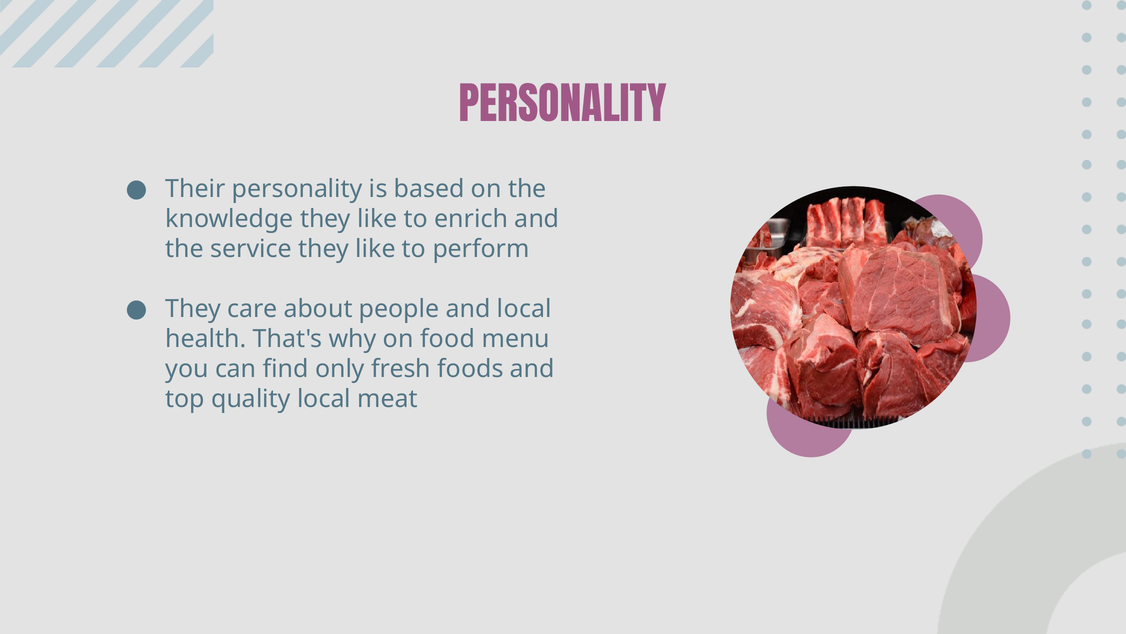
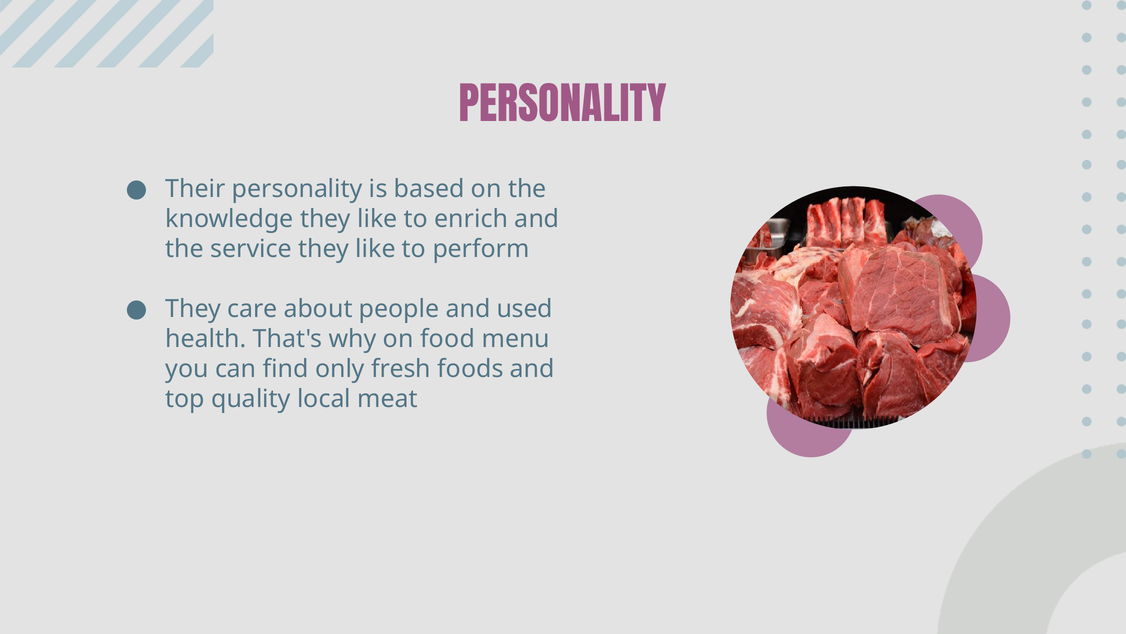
and local: local -> used
